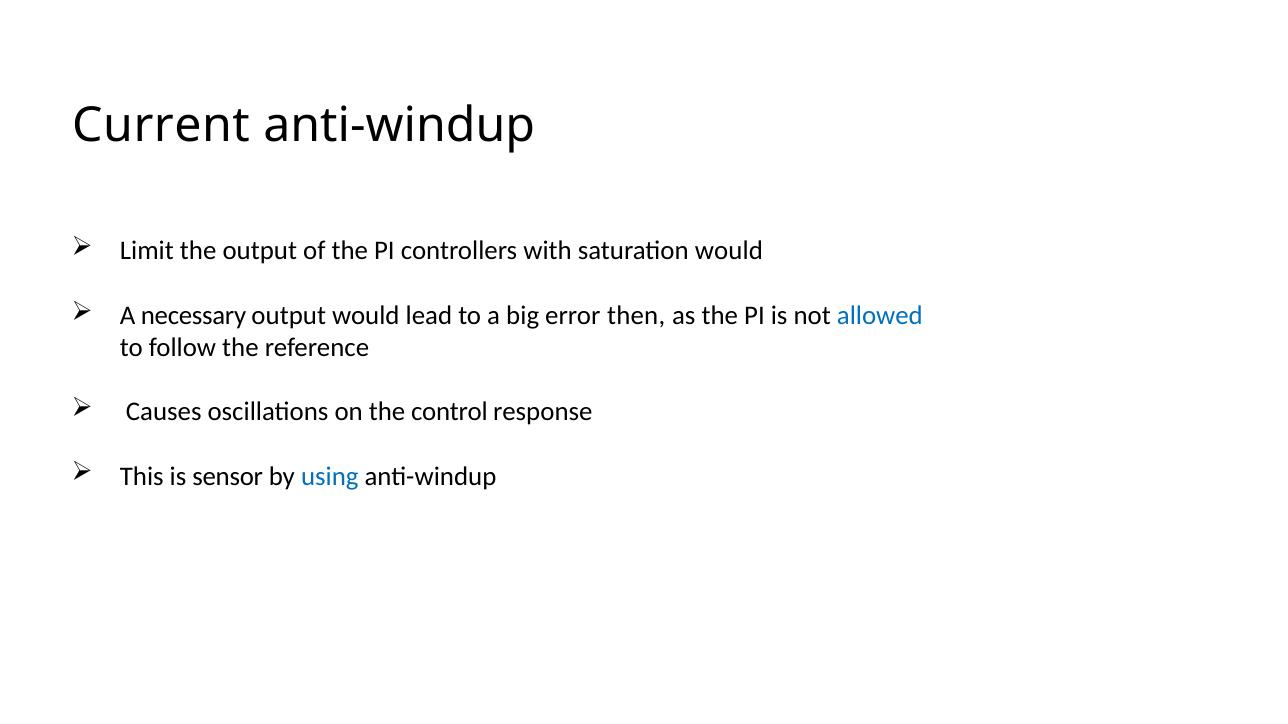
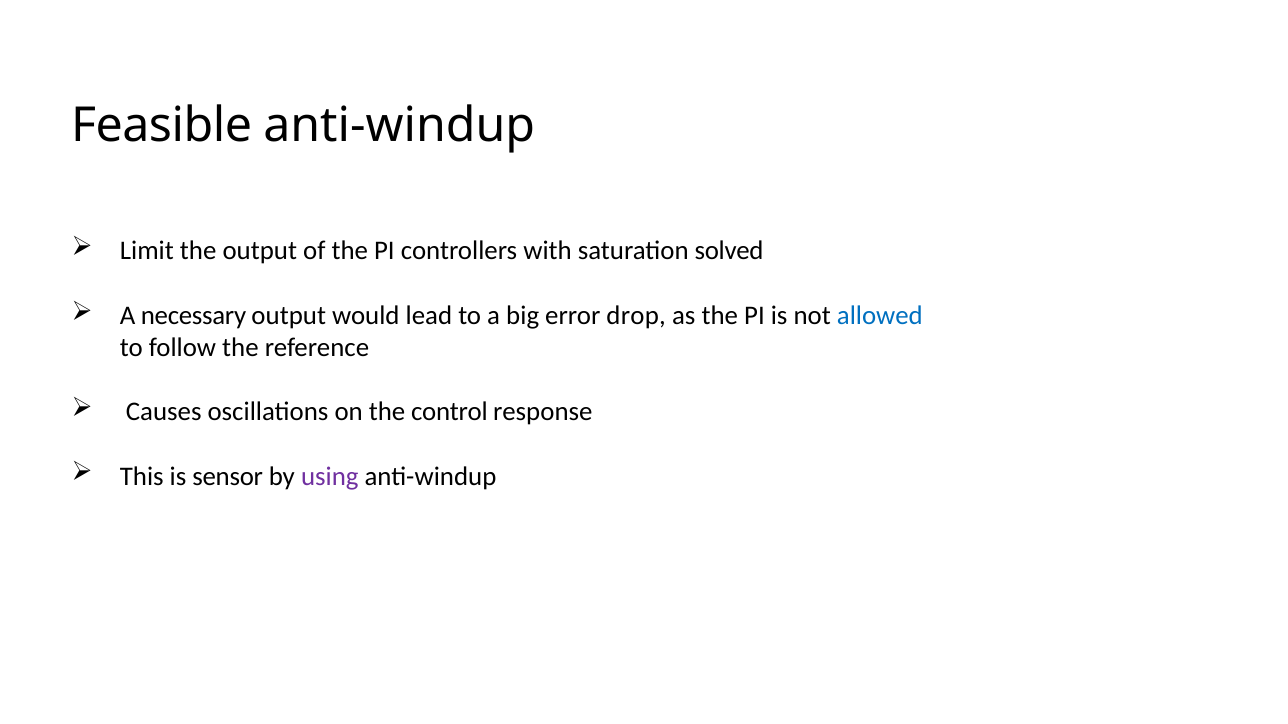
Current: Current -> Feasible
saturation would: would -> solved
then: then -> drop
using colour: blue -> purple
